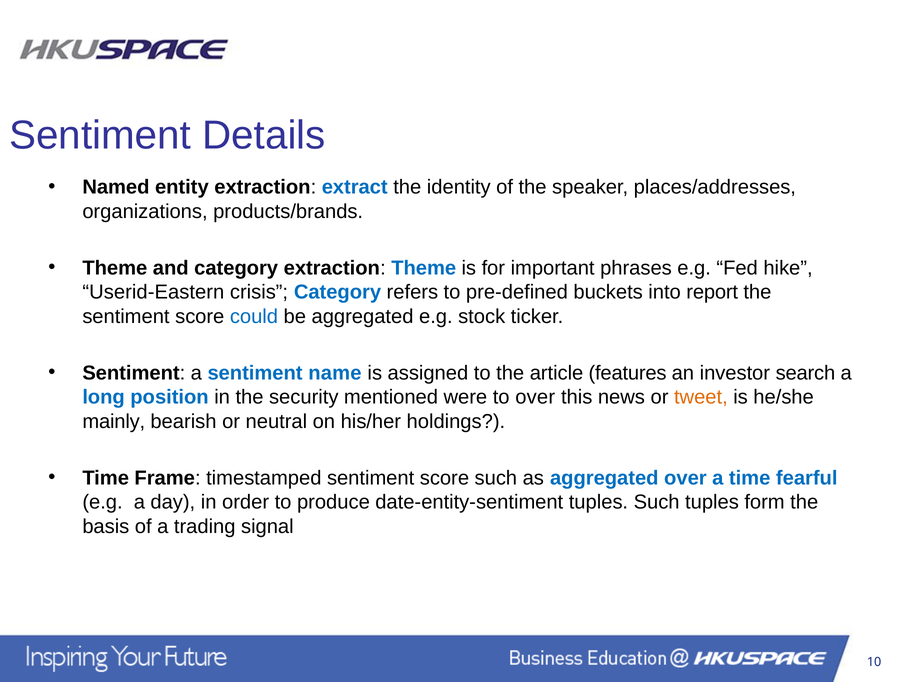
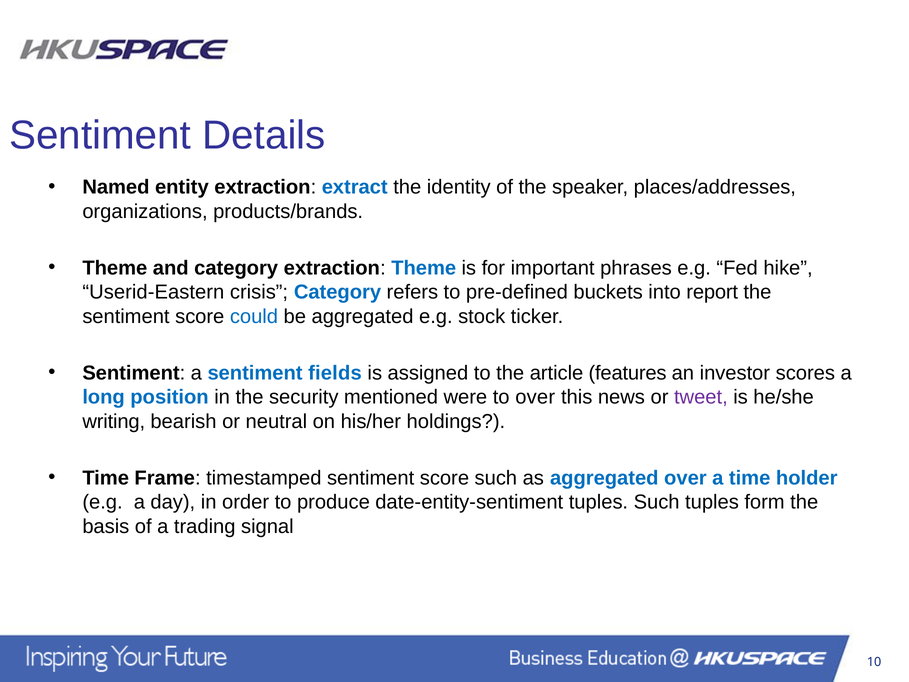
name: name -> fields
search: search -> scores
tweet colour: orange -> purple
mainly: mainly -> writing
fearful: fearful -> holder
